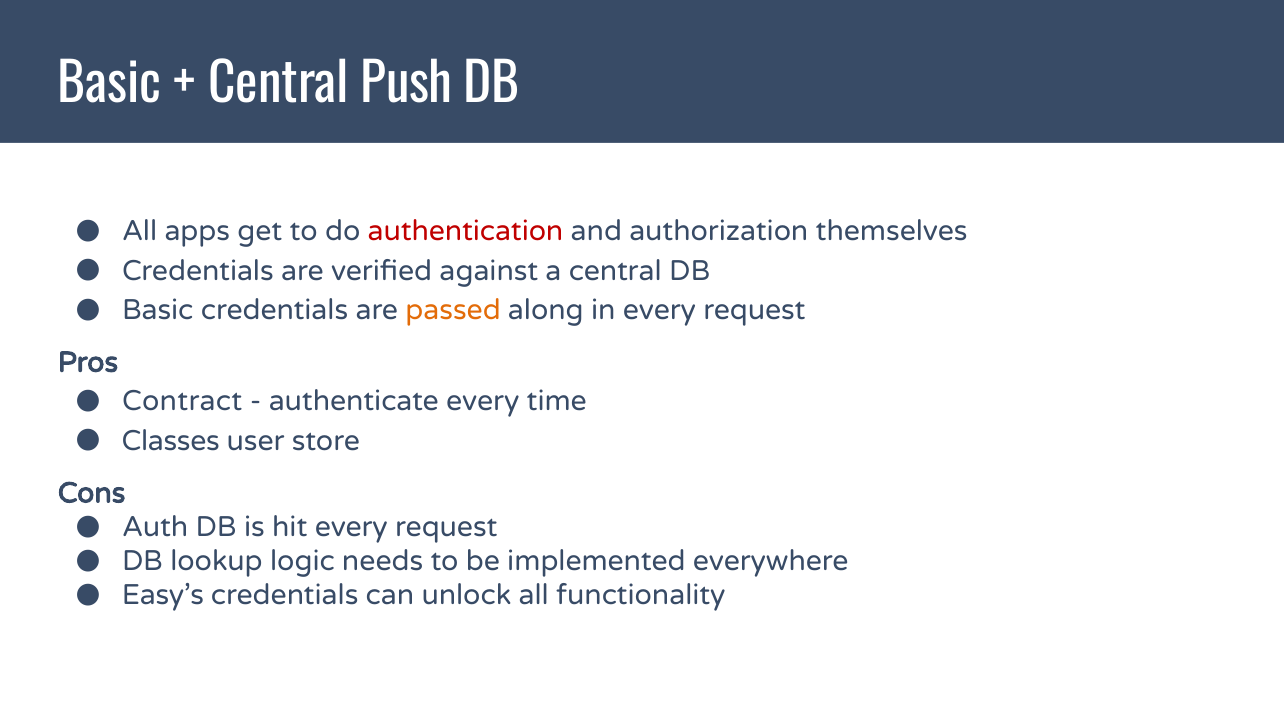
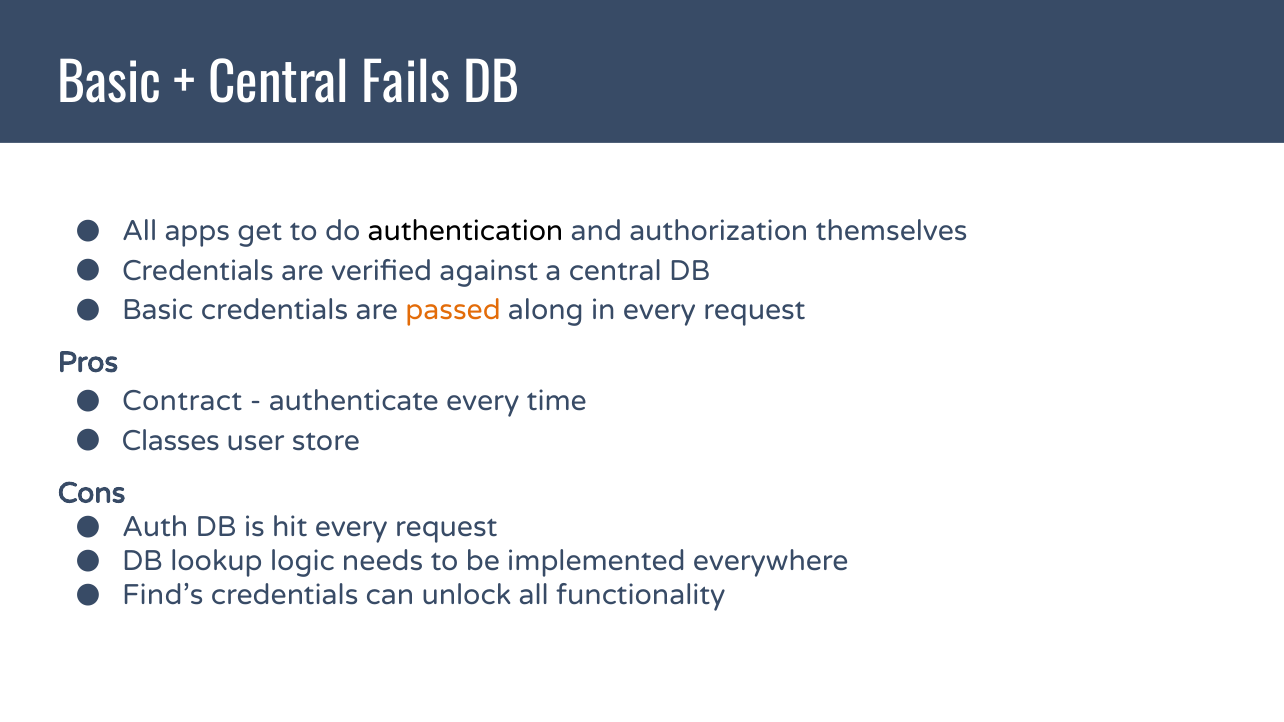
Push: Push -> Fails
authentication colour: red -> black
Easy’s: Easy’s -> Find’s
